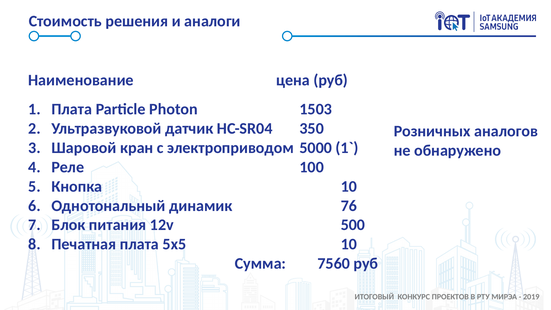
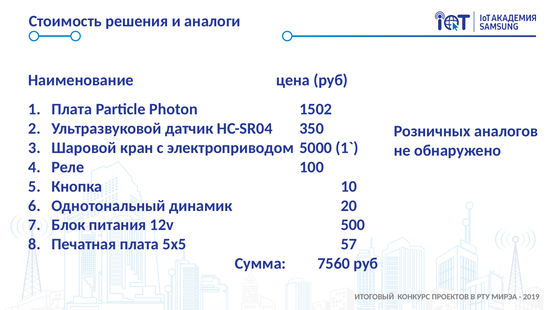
1503: 1503 -> 1502
76: 76 -> 20
5x5 10: 10 -> 57
